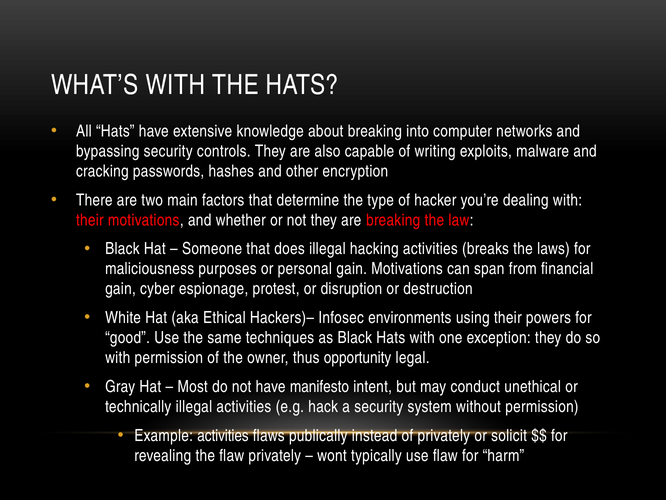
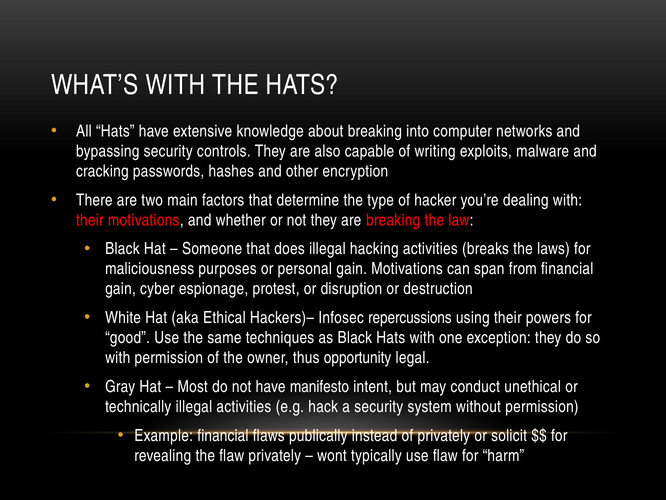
environments: environments -> repercussions
Example activities: activities -> financial
